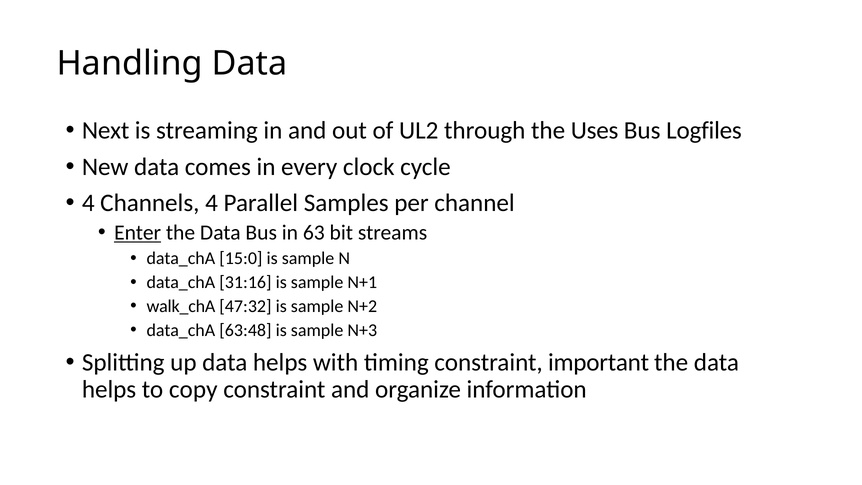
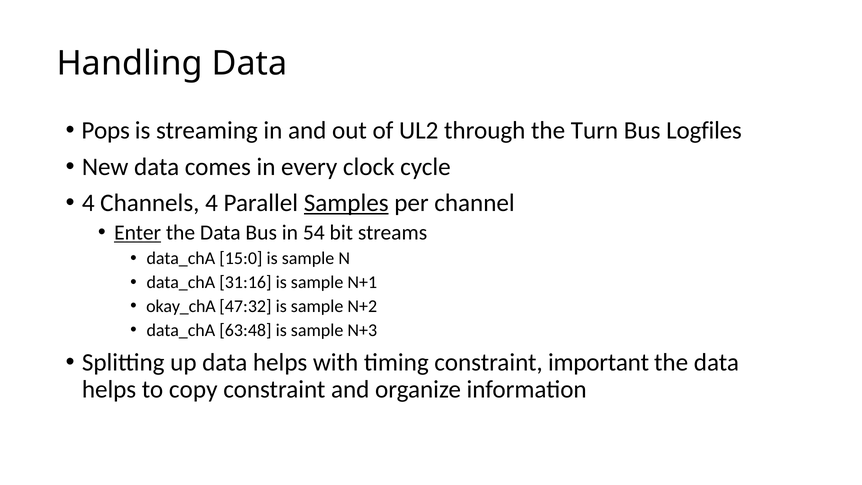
Next: Next -> Pops
Uses: Uses -> Turn
Samples underline: none -> present
63: 63 -> 54
walk_chA: walk_chA -> okay_chA
